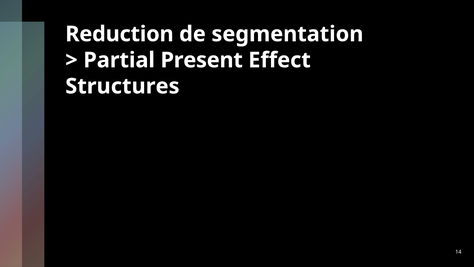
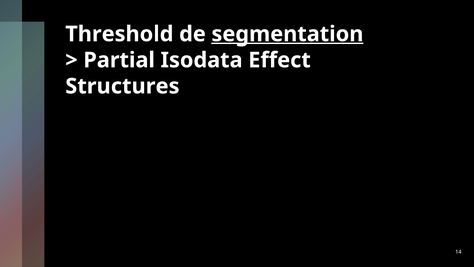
Reduction: Reduction -> Threshold
segmentation underline: none -> present
Present: Present -> Isodata
